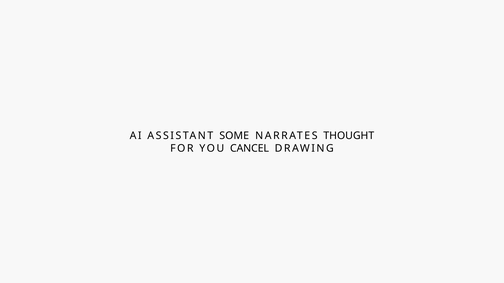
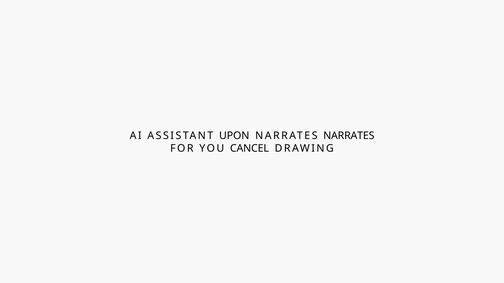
SOME: SOME -> UPON
NARRATES THOUGHT: THOUGHT -> NARRATES
